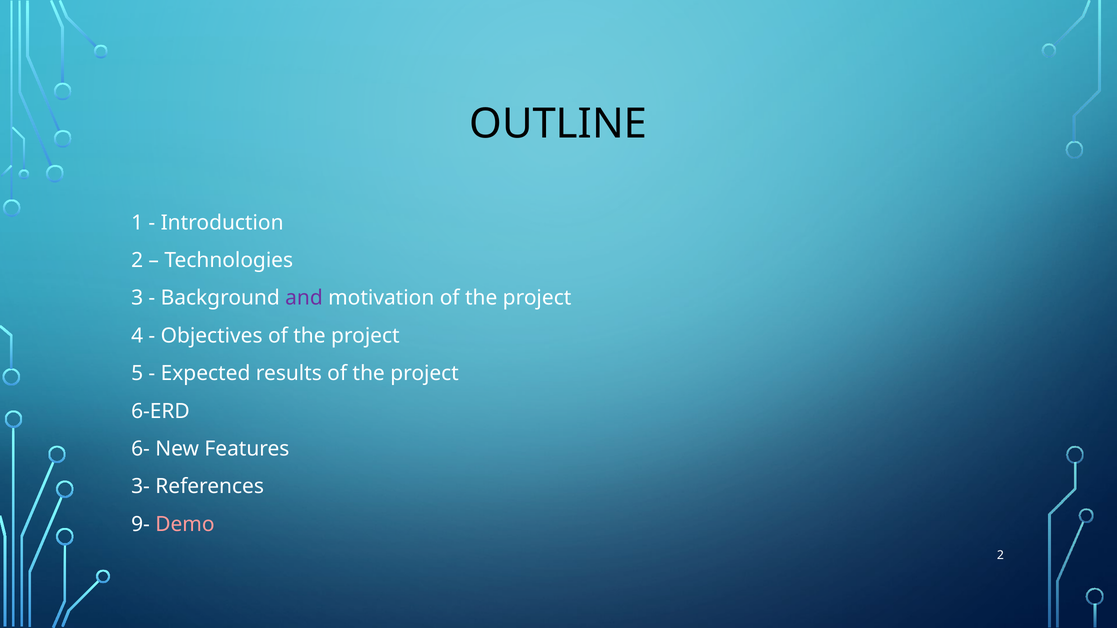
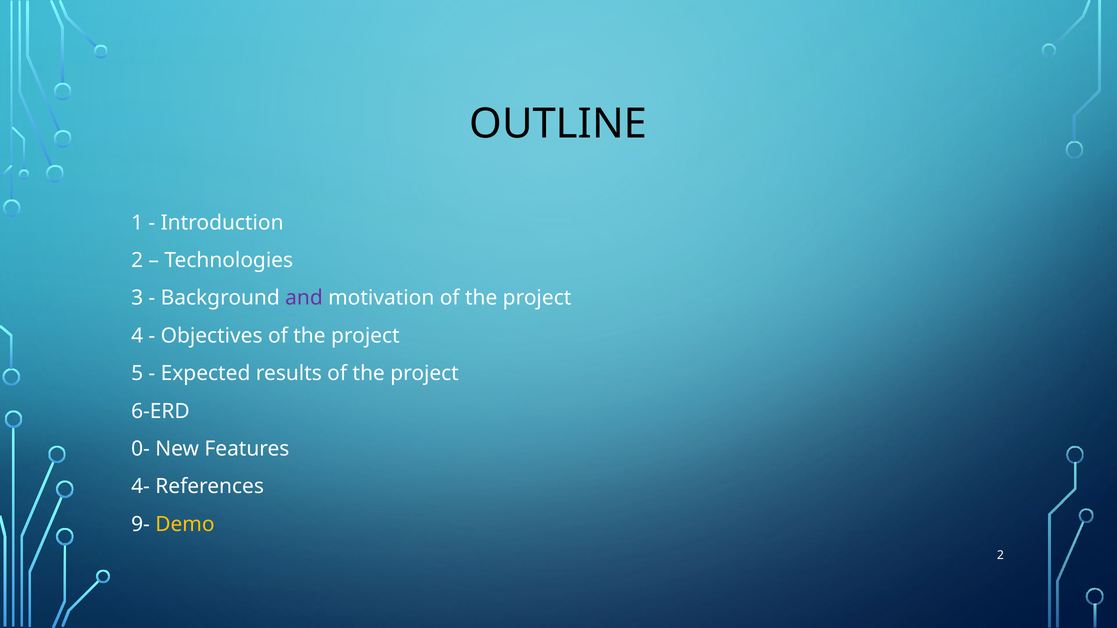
6-: 6- -> 0-
3-: 3- -> 4-
Demo colour: pink -> yellow
